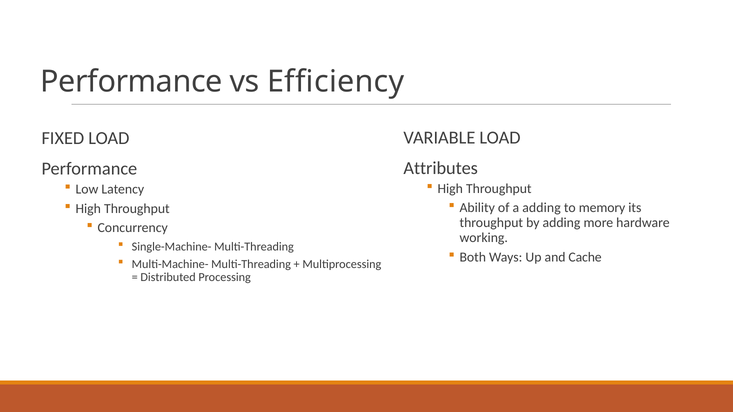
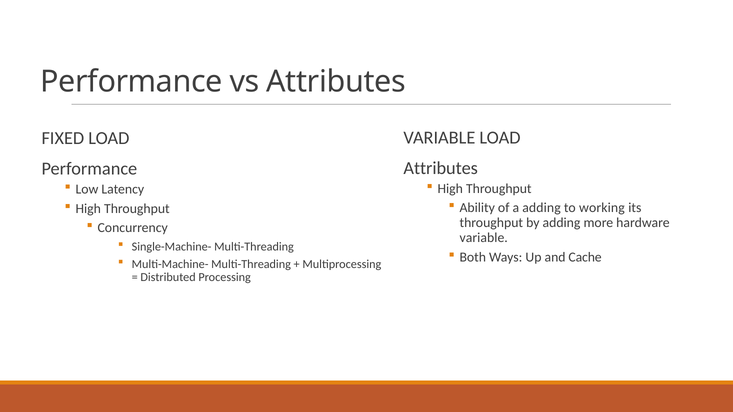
vs Efficiency: Efficiency -> Attributes
memory: memory -> working
working at (484, 238): working -> variable
